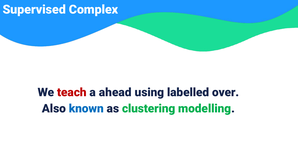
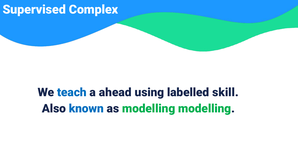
teach colour: red -> blue
over: over -> skill
as clustering: clustering -> modelling
